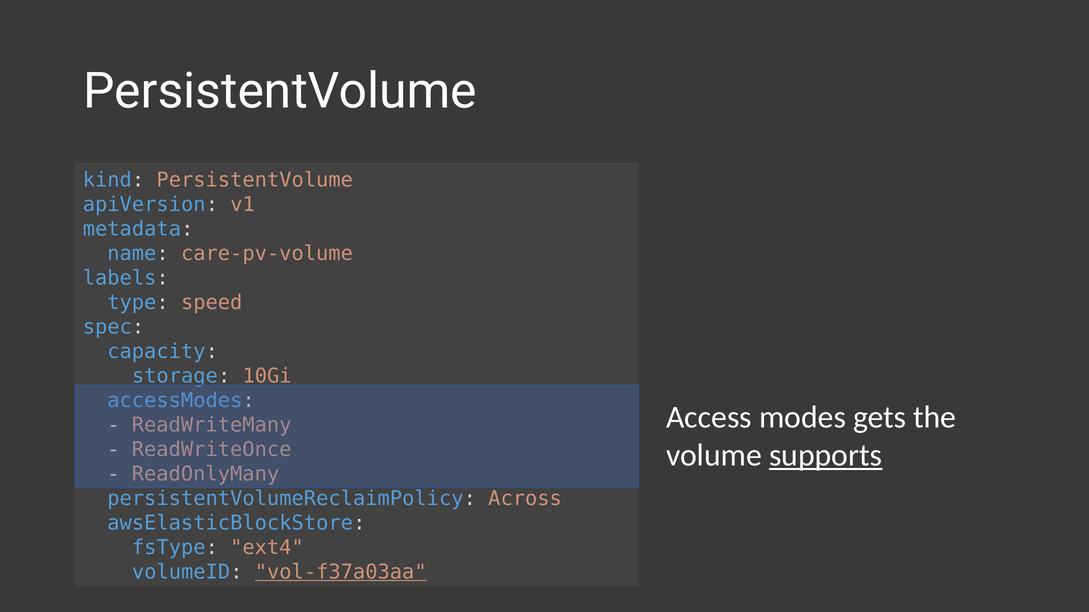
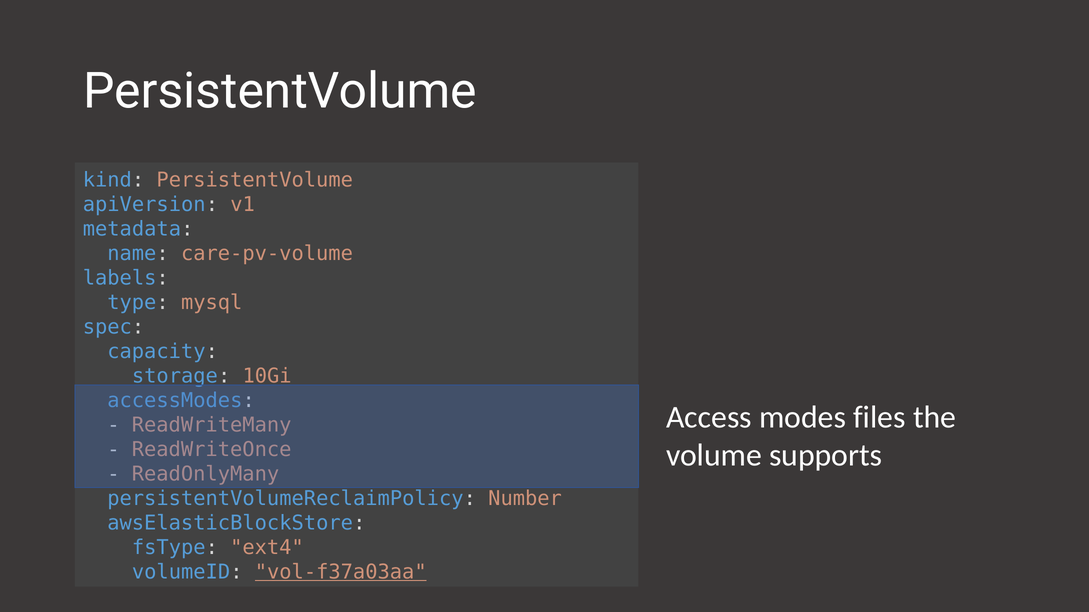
speed: speed -> mysql
gets: gets -> files
supports underline: present -> none
Across: Across -> Number
